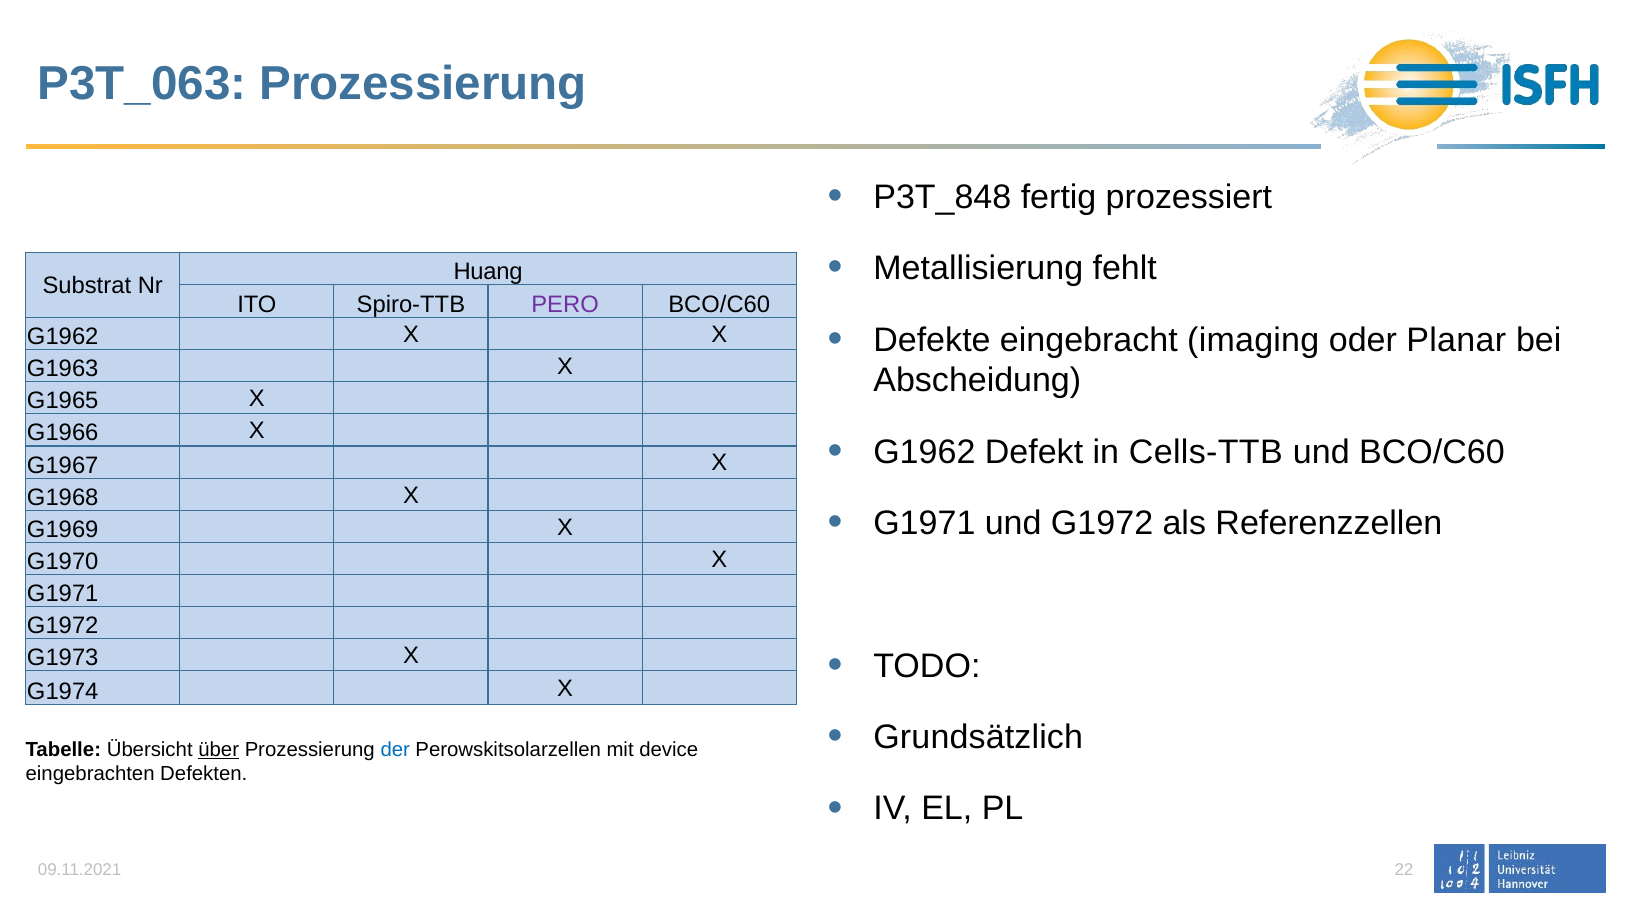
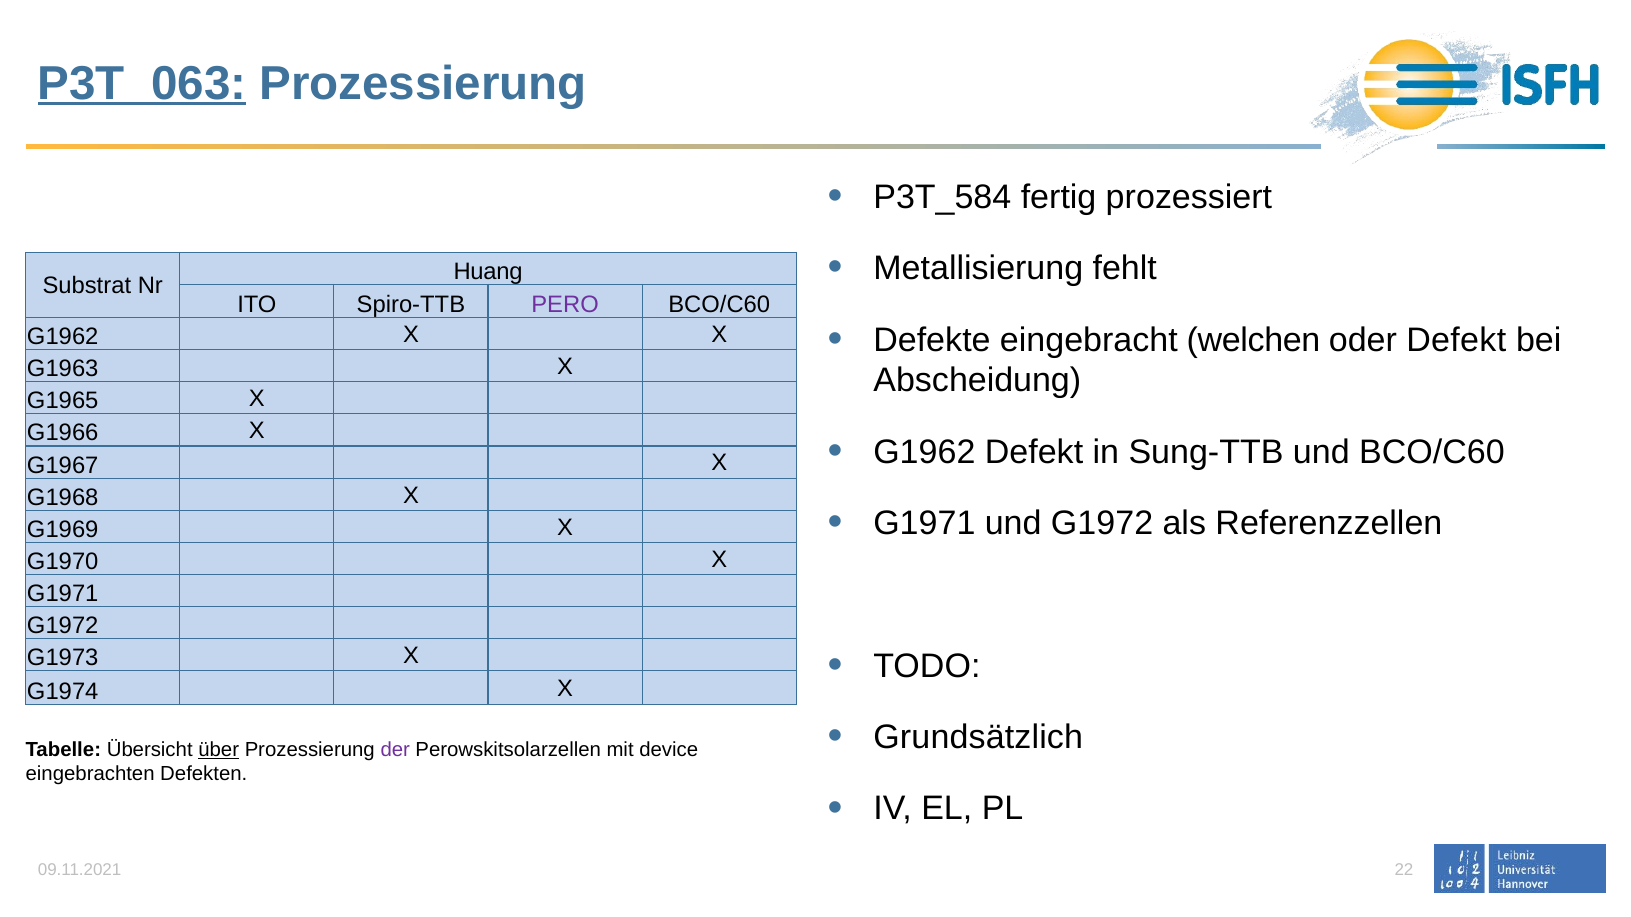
P3T_063 underline: none -> present
P3T_848: P3T_848 -> P3T_584
imaging: imaging -> welchen
oder Planar: Planar -> Defekt
Cells-TTB: Cells-TTB -> Sung-TTB
der colour: blue -> purple
